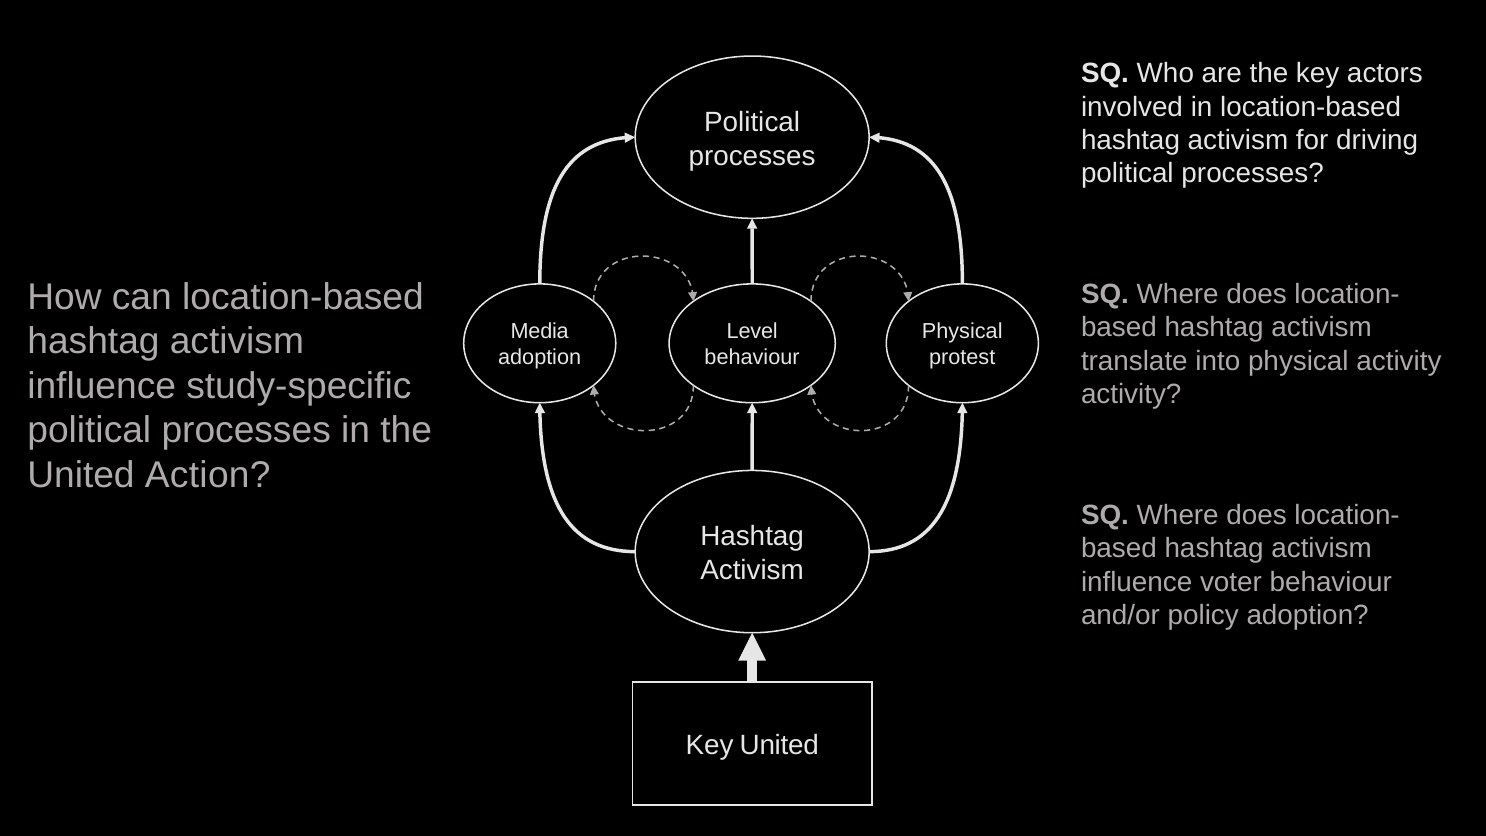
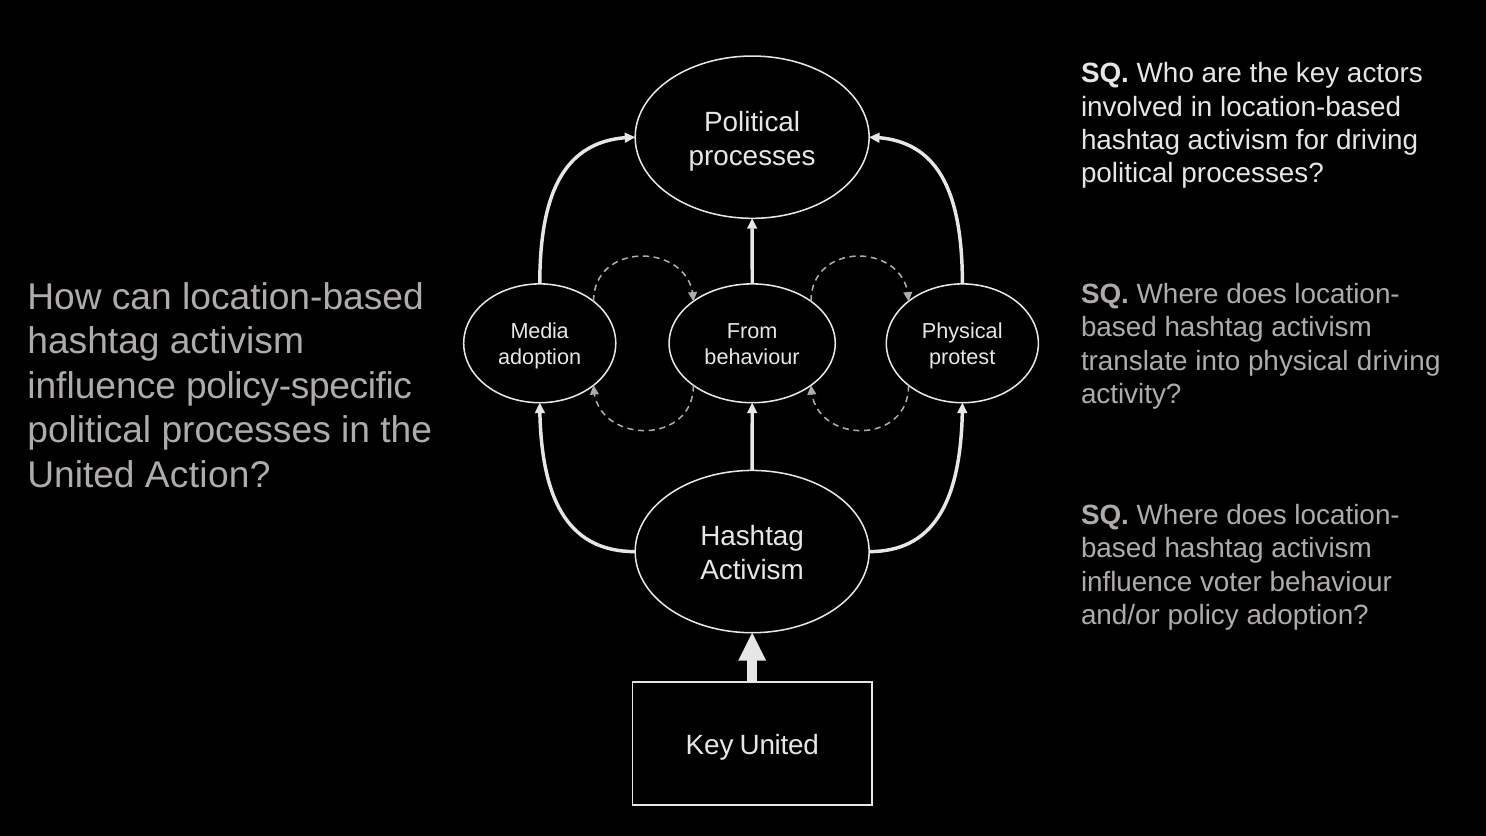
Level: Level -> From
physical activity: activity -> driving
study-specific: study-specific -> policy-specific
